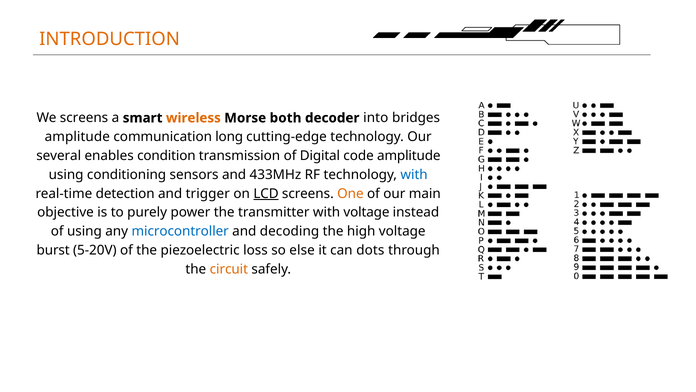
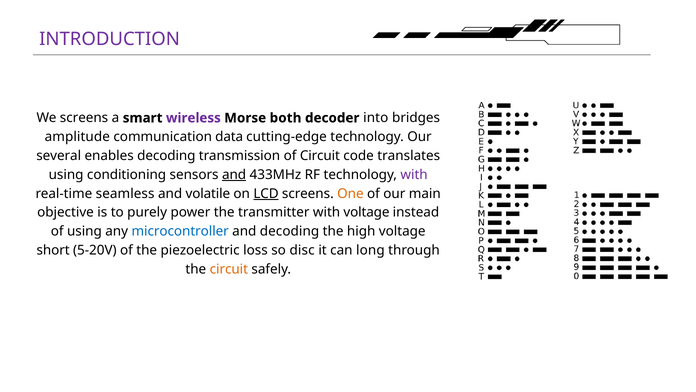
INTRODUCTION colour: orange -> purple
wireless colour: orange -> purple
long: long -> data
enables condition: condition -> decoding
of Digital: Digital -> Circuit
code amplitude: amplitude -> translates
and at (234, 174) underline: none -> present
with at (414, 174) colour: blue -> purple
detection: detection -> seamless
trigger: trigger -> volatile
burst: burst -> short
else: else -> disc
dots: dots -> long
